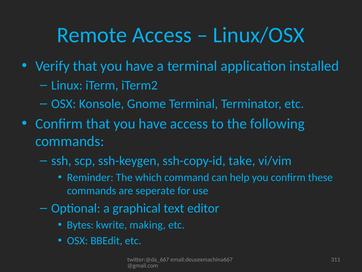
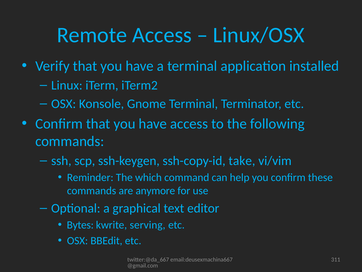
seperate: seperate -> anymore
making: making -> serving
